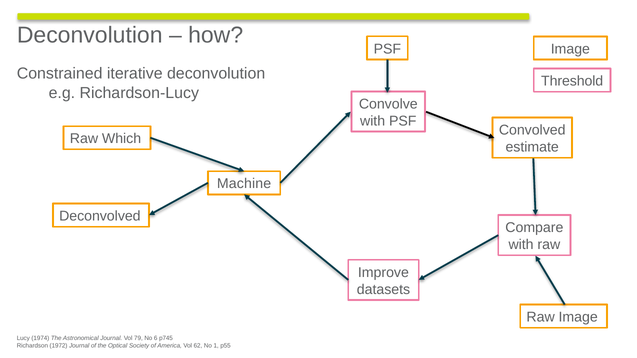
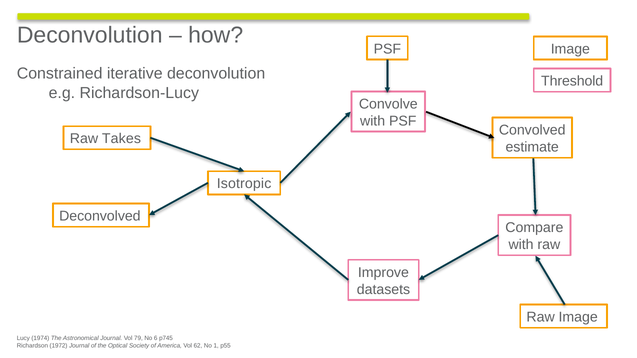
Which: Which -> Takes
Machine: Machine -> Isotropic
